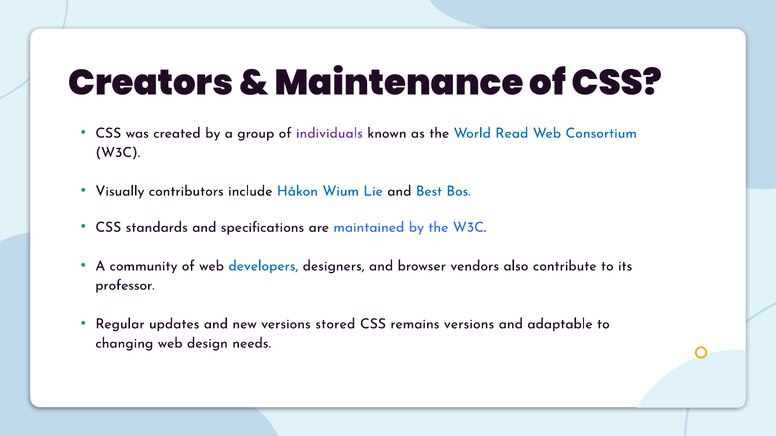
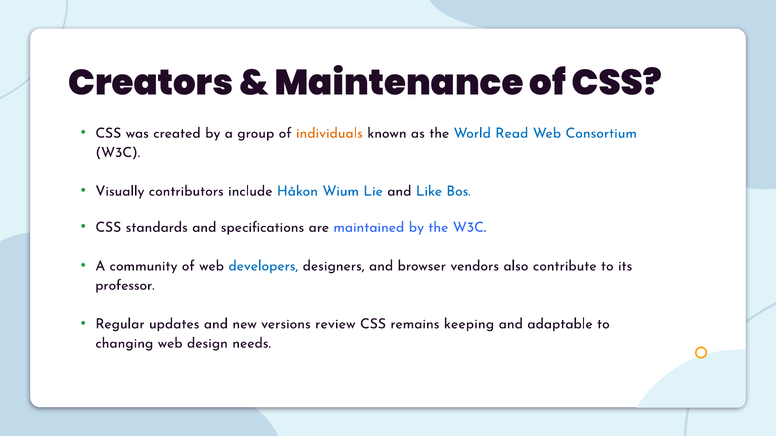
individuals colour: purple -> orange
Best: Best -> Like
stored: stored -> review
remains versions: versions -> keeping
